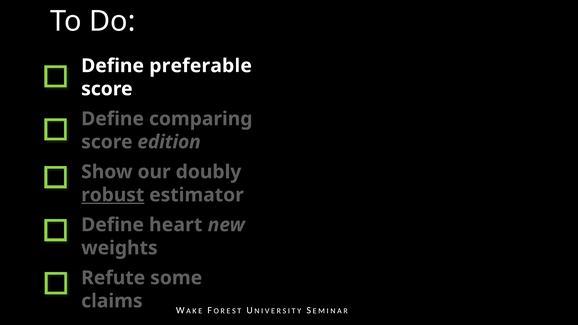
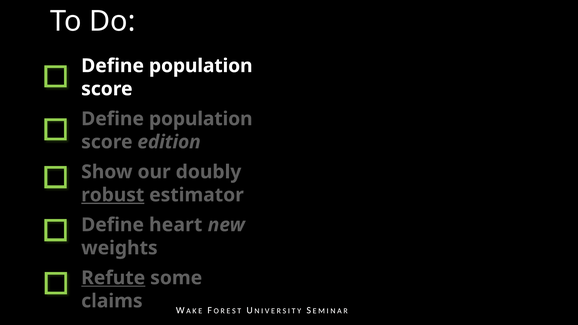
preferable at (201, 66): preferable -> population
comparing at (201, 119): comparing -> population
Refute underline: none -> present
